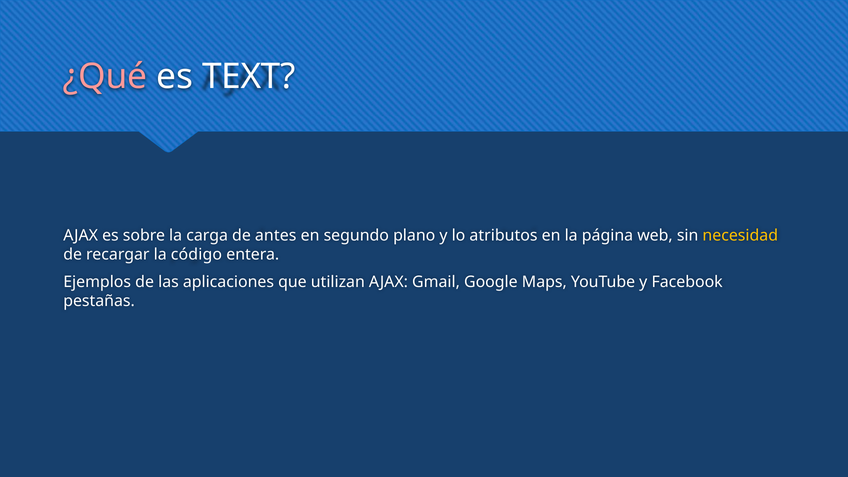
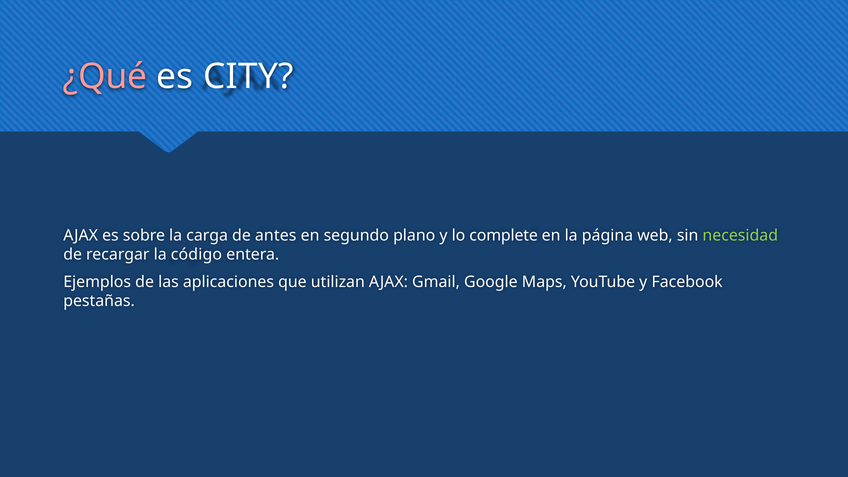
TEXT: TEXT -> CITY
atributos: atributos -> complete
necesidad colour: yellow -> light green
